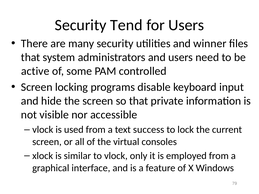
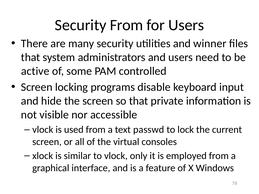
Security Tend: Tend -> From
success: success -> passwd
